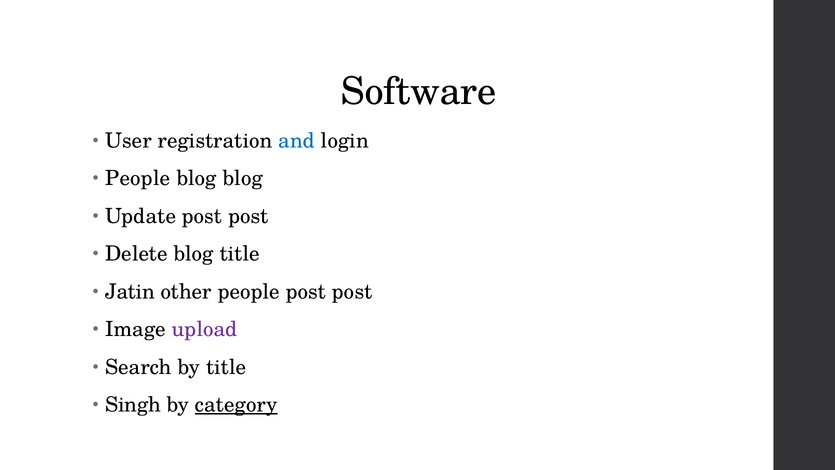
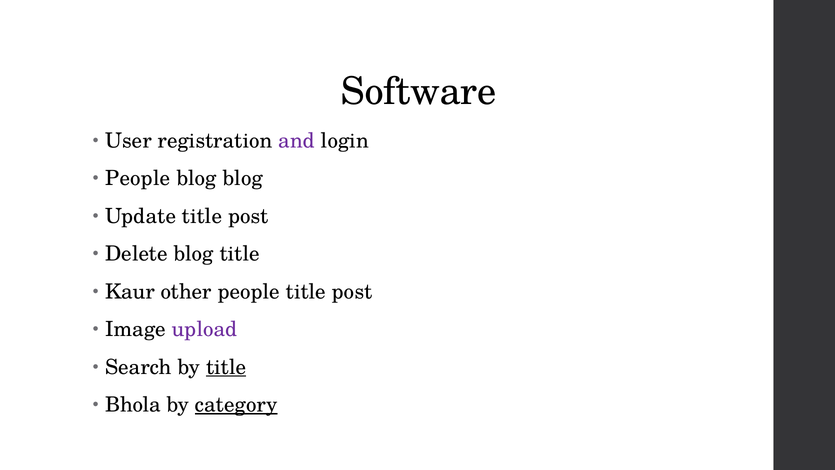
and colour: blue -> purple
Update post: post -> title
Jatin: Jatin -> Kaur
people post: post -> title
title at (226, 367) underline: none -> present
Singh: Singh -> Bhola
